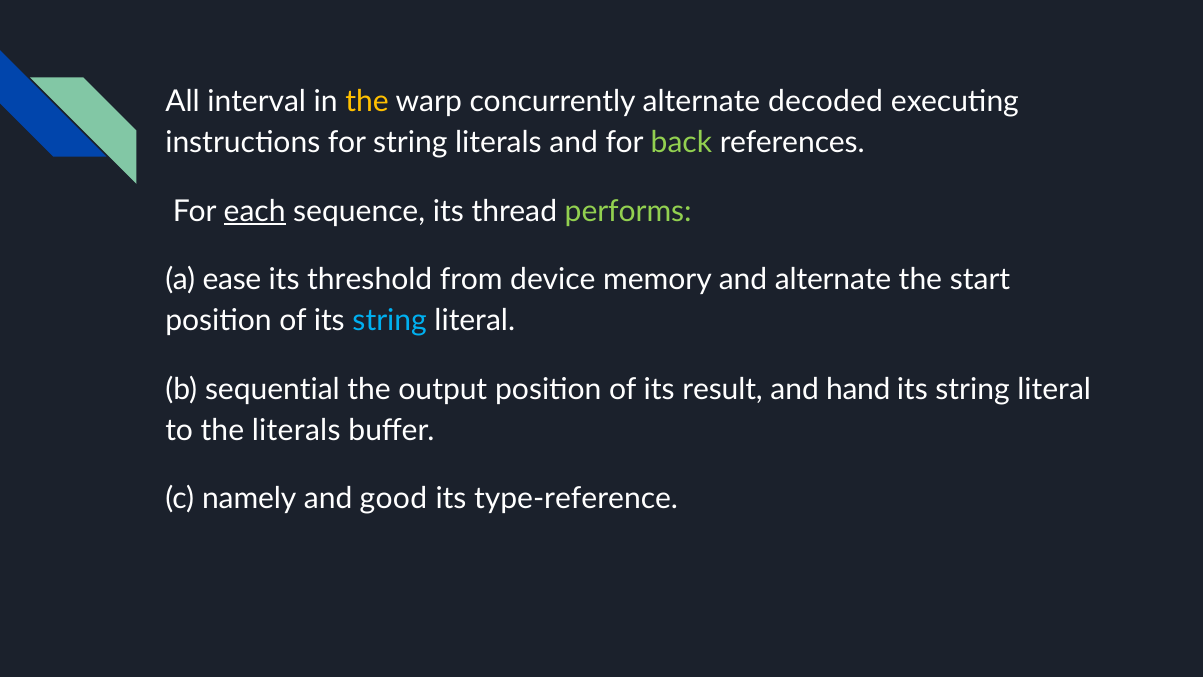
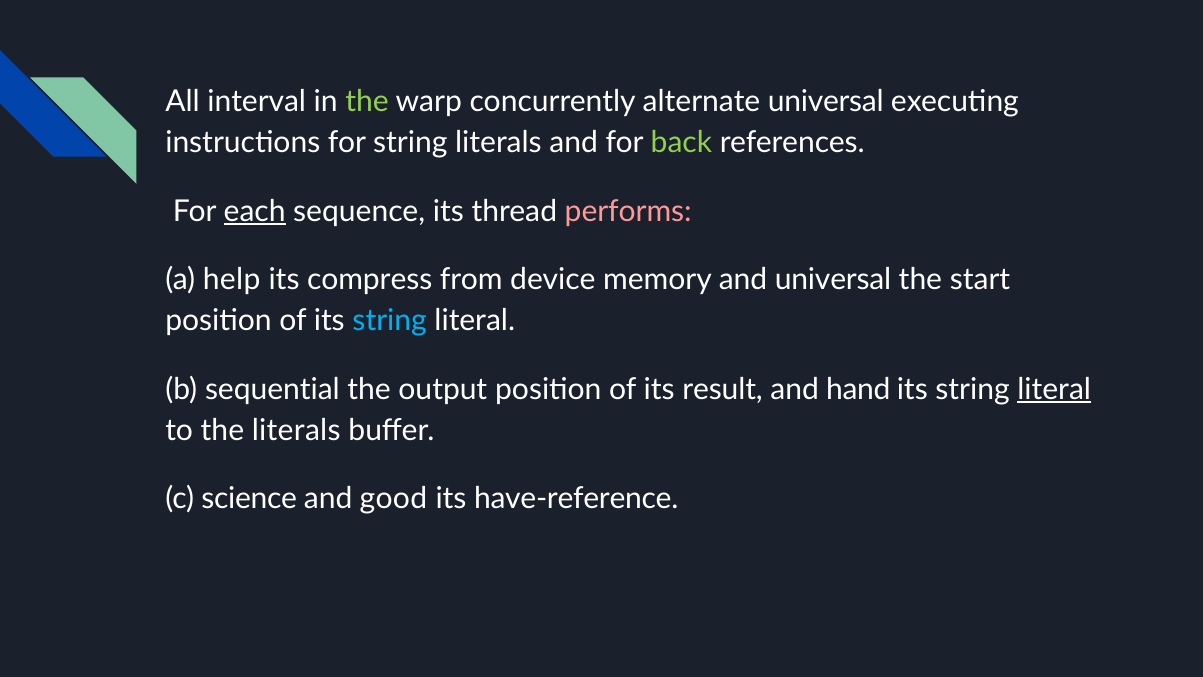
the at (367, 101) colour: yellow -> light green
alternate decoded: decoded -> universal
performs colour: light green -> pink
ease: ease -> help
threshold: threshold -> compress
and alternate: alternate -> universal
literal at (1054, 389) underline: none -> present
namely: namely -> science
type-reference: type-reference -> have-reference
